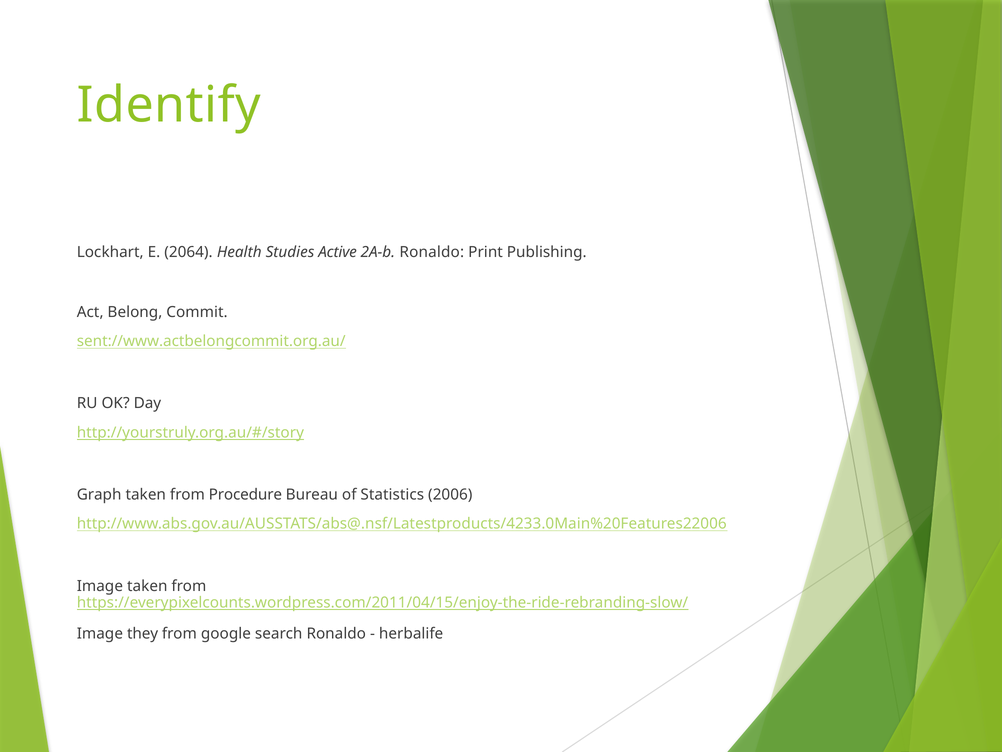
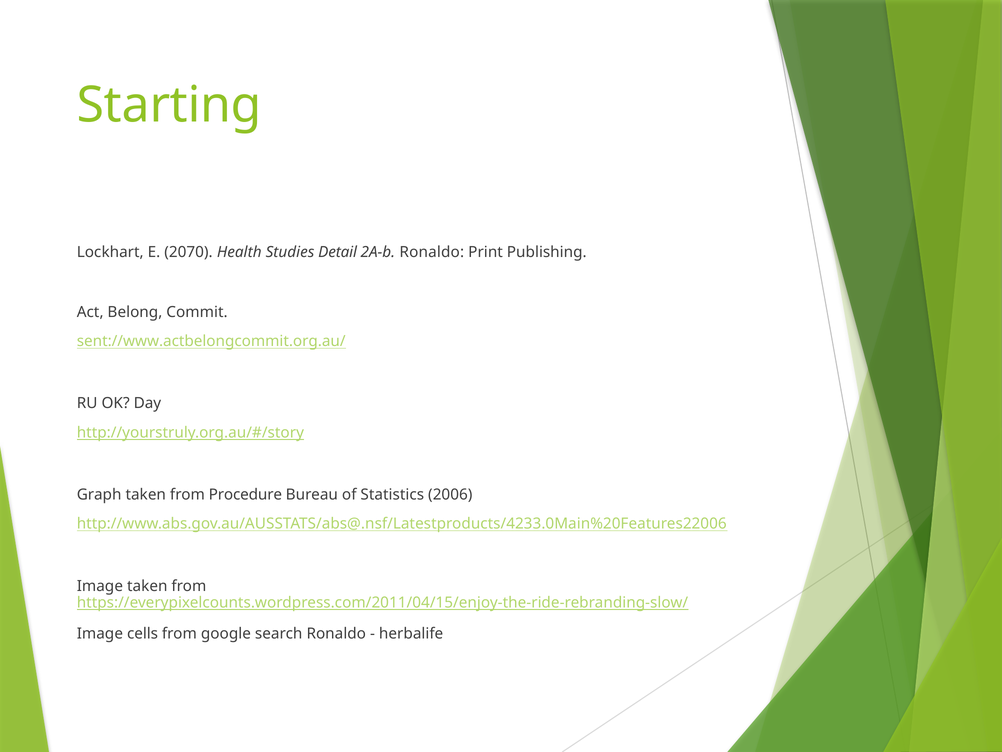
Identify: Identify -> Starting
2064: 2064 -> 2070
Active: Active -> Detail
they: they -> cells
